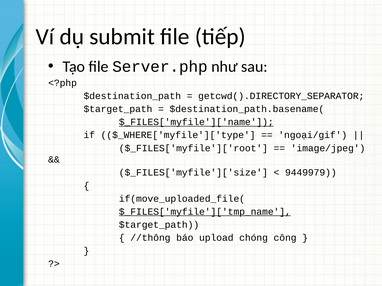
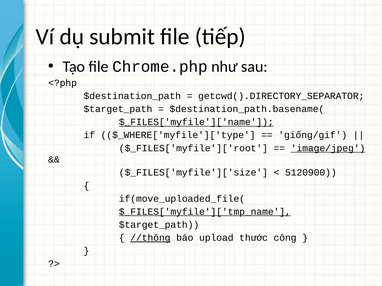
Server.php: Server.php -> Chrome.php
ngoại/gif: ngoại/gif -> giống/gif
image/jpeg underline: none -> present
9449979: 9449979 -> 5120900
//thông underline: none -> present
chóng: chóng -> thước
